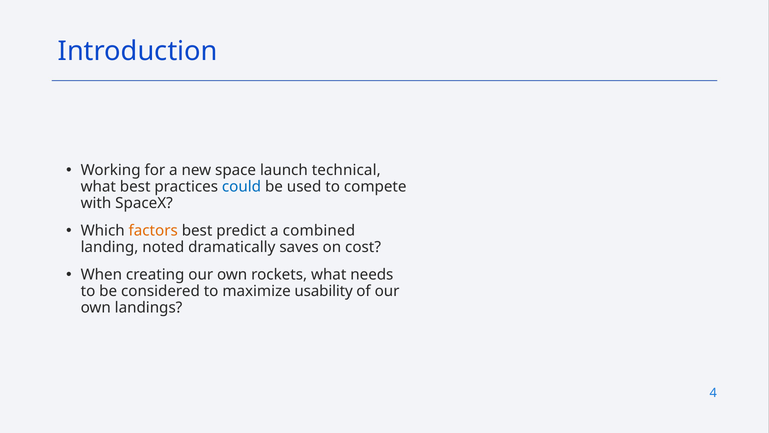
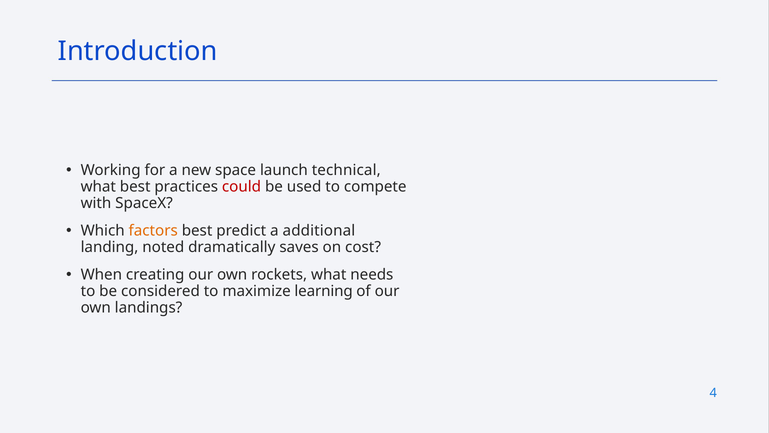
could colour: blue -> red
combined: combined -> additional
usability: usability -> learning
